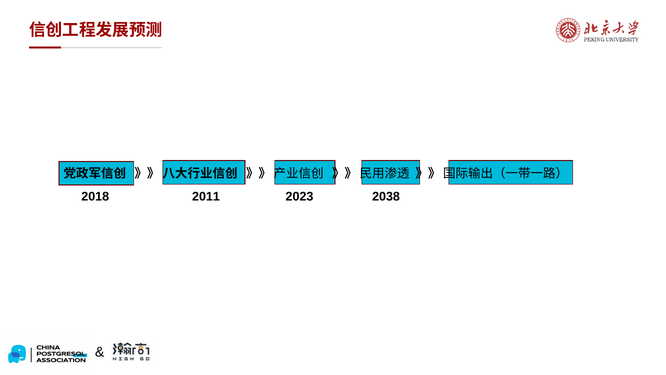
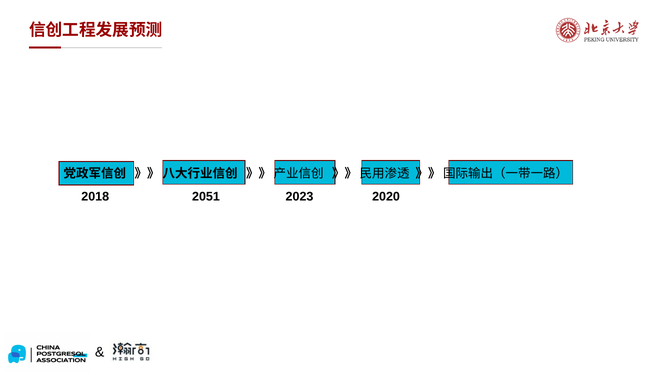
2011: 2011 -> 2051
2038: 2038 -> 2020
